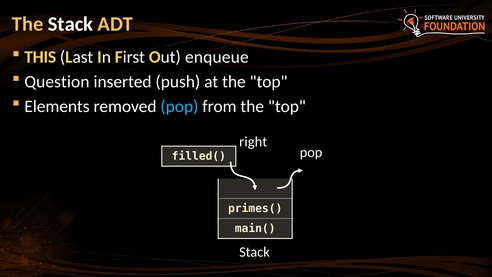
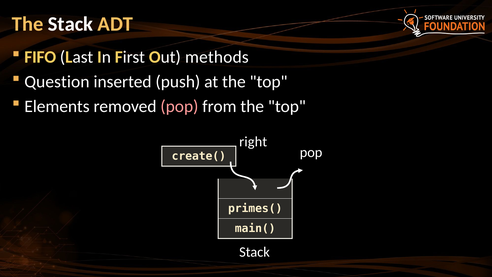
THIS: THIS -> FIFO
enqueue: enqueue -> methods
pop at (179, 106) colour: light blue -> pink
filled(: filled( -> create(
